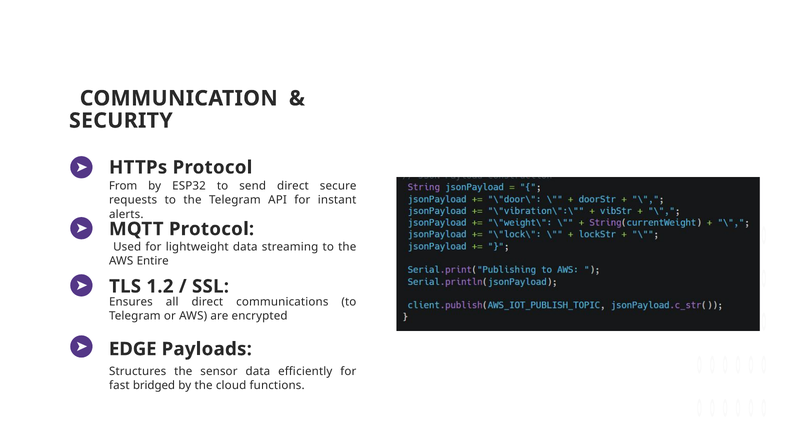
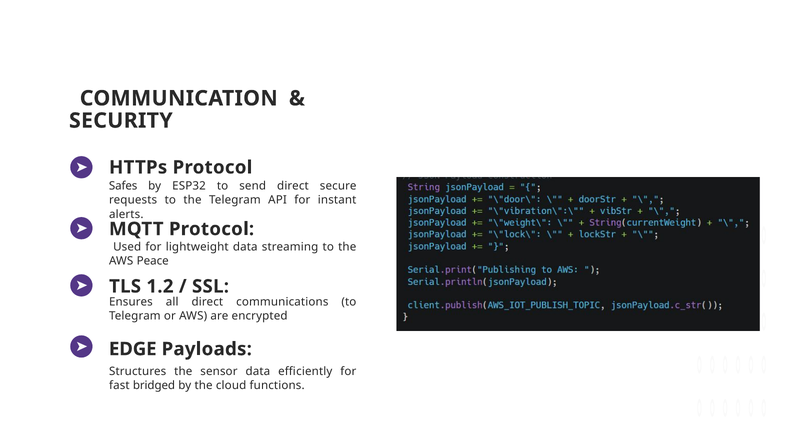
From: From -> Safes
Entire: Entire -> Peace
